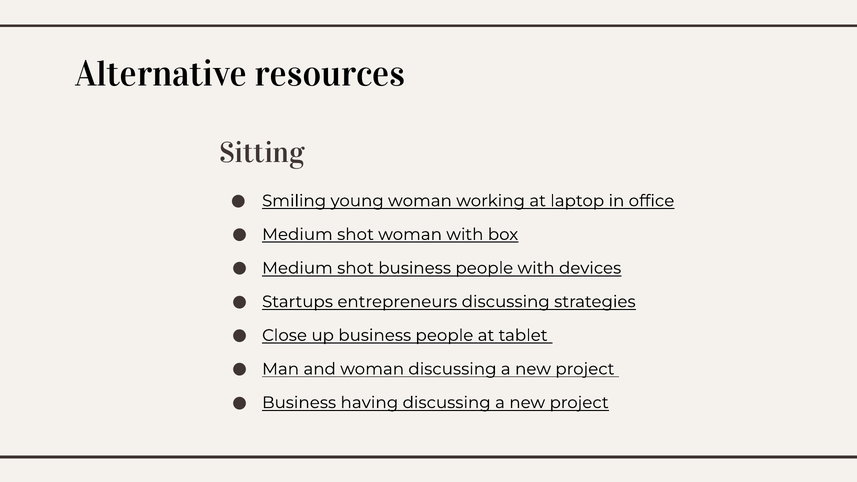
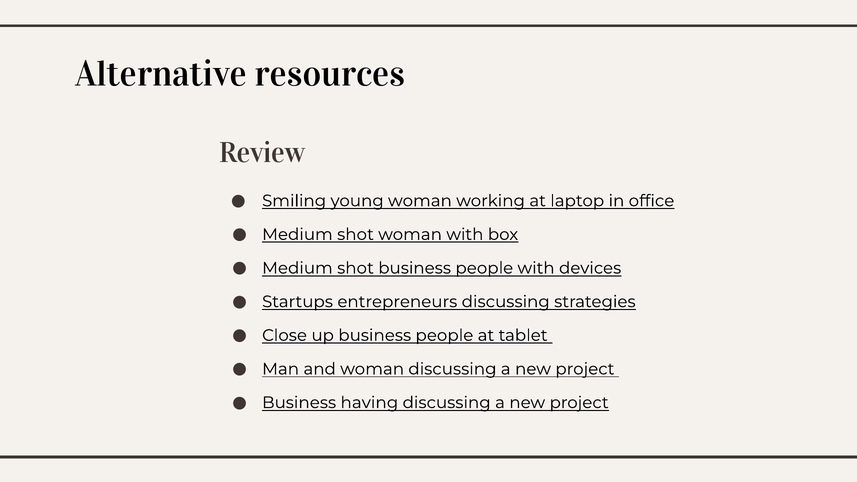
Sitting: Sitting -> Review
